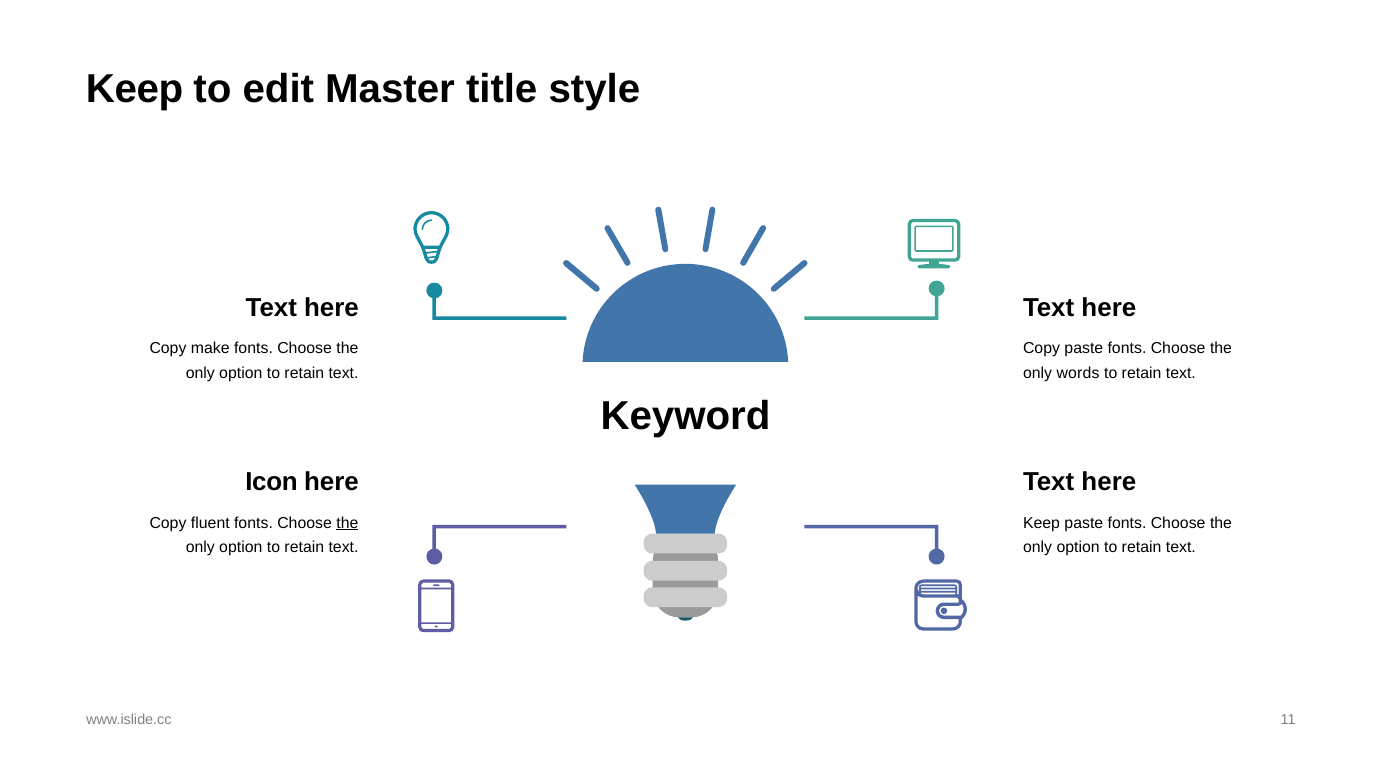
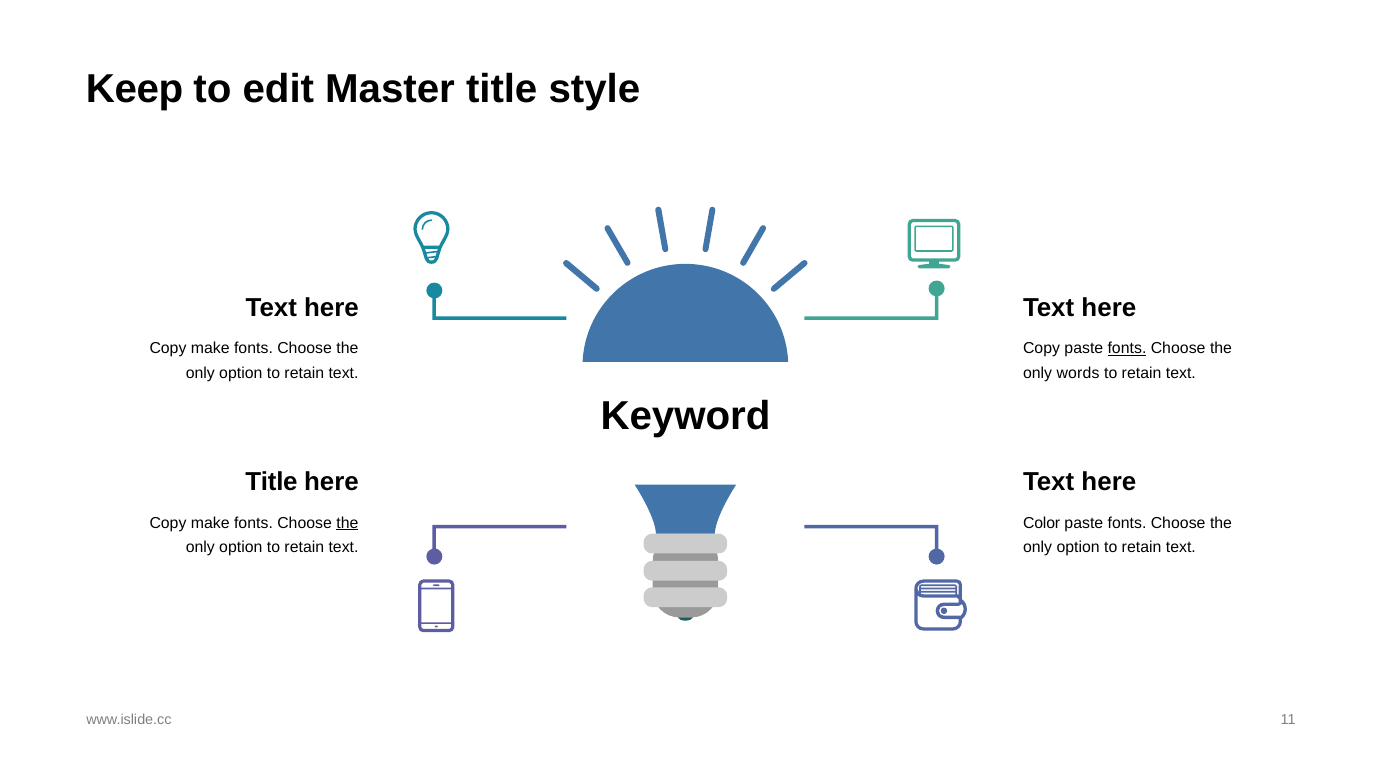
fonts at (1127, 348) underline: none -> present
Icon at (272, 482): Icon -> Title
fluent at (210, 523): fluent -> make
Keep at (1042, 523): Keep -> Color
